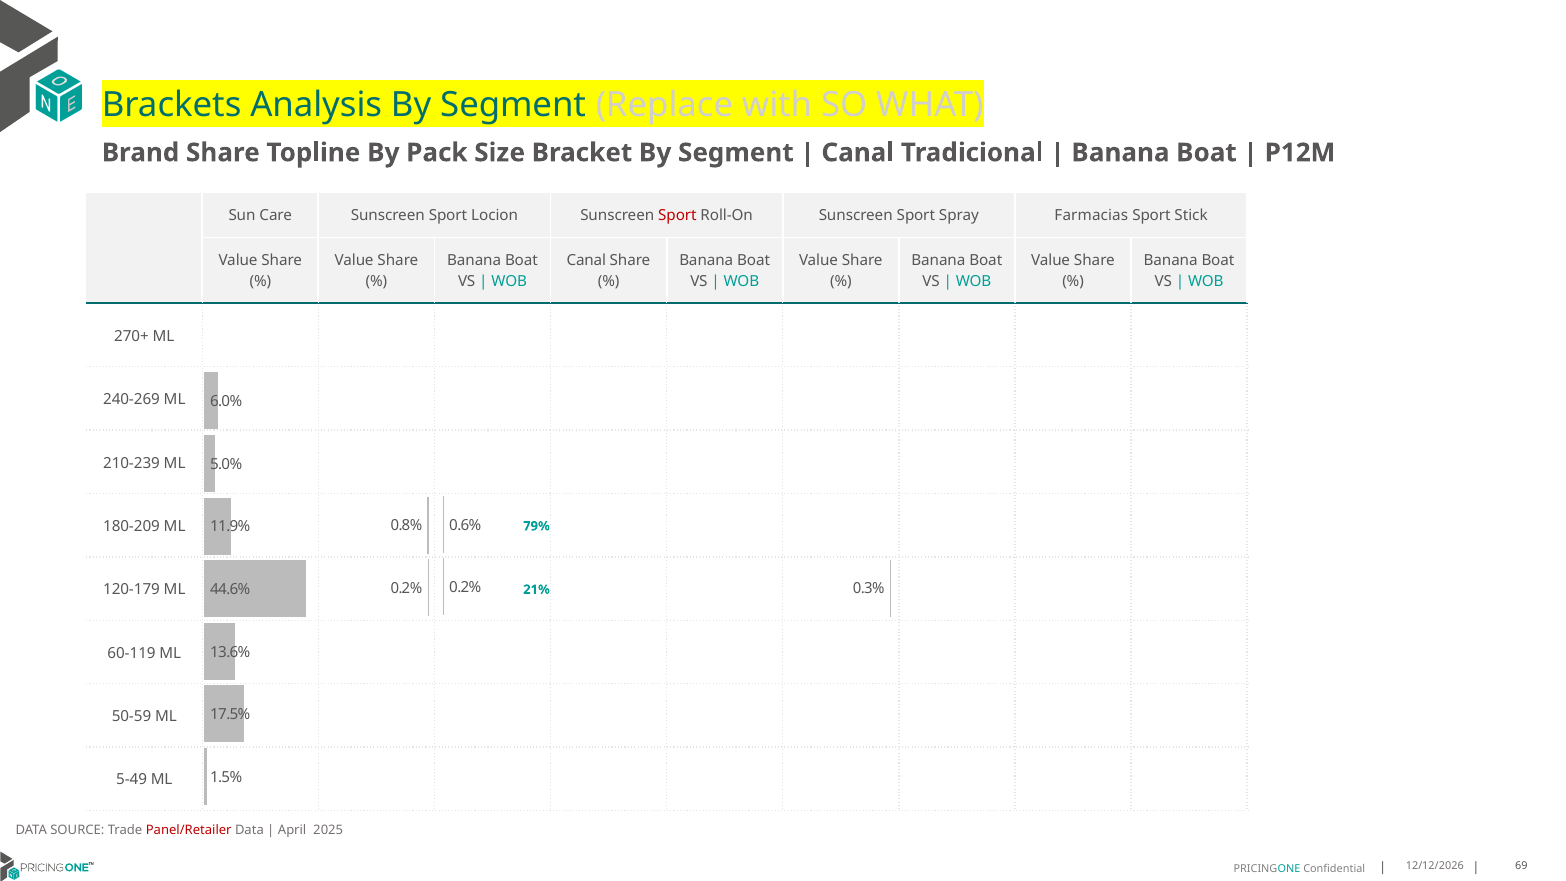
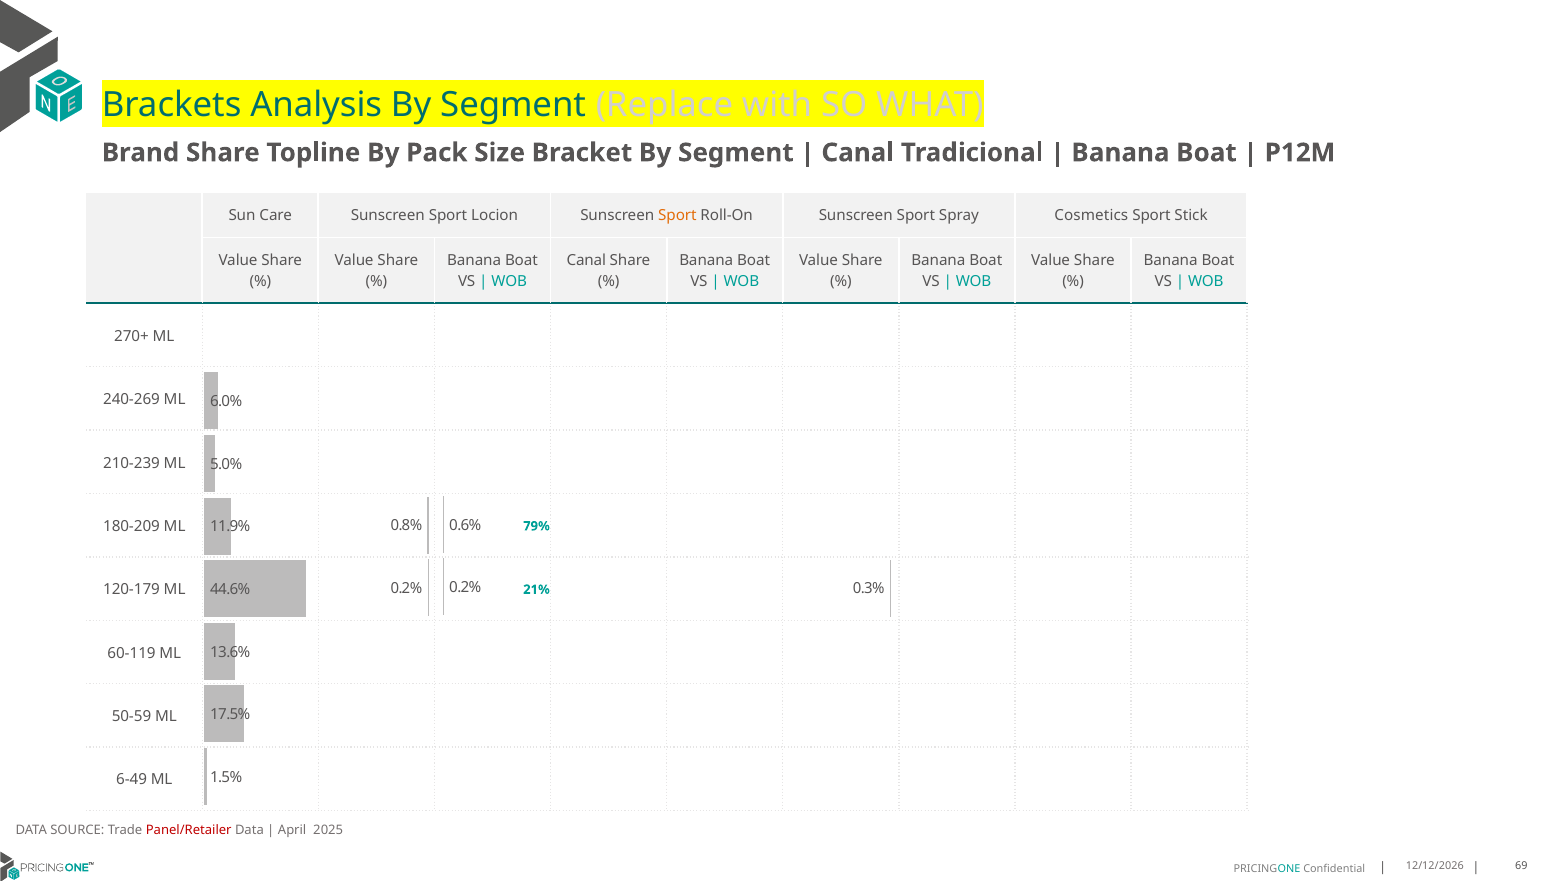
Sport at (677, 216) colour: red -> orange
Farmacias: Farmacias -> Cosmetics
5-49: 5-49 -> 6-49
